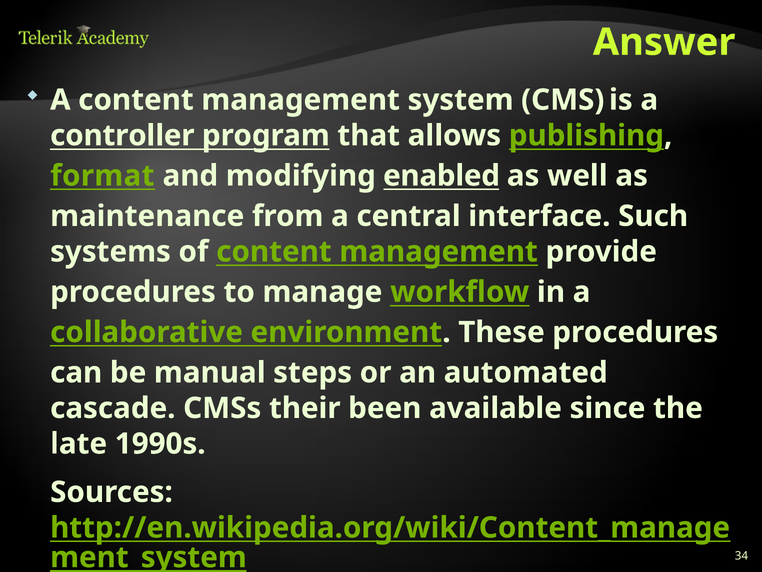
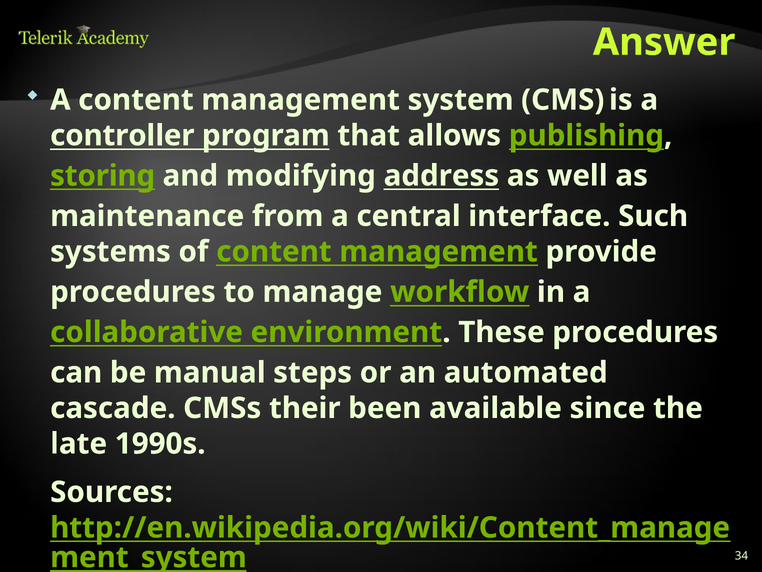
format: format -> storing
enabled: enabled -> address
